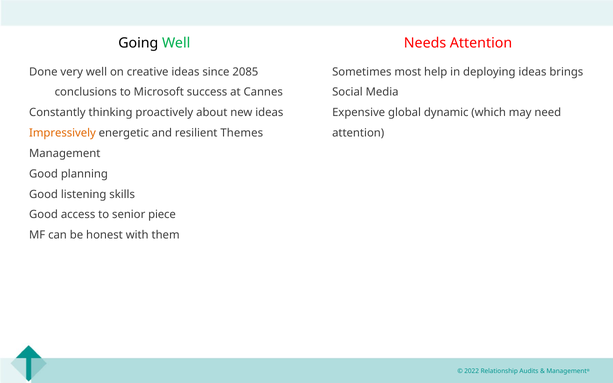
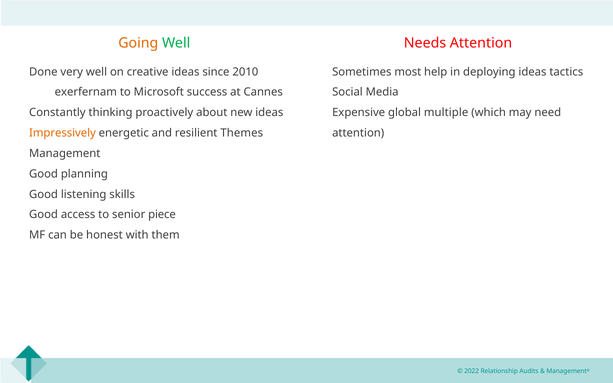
Going colour: black -> orange
2085: 2085 -> 2010
brings: brings -> tactics
conclusions: conclusions -> exerfernam
dynamic: dynamic -> multiple
